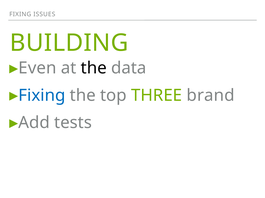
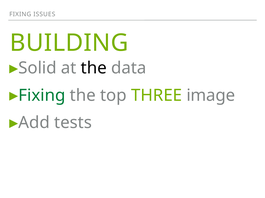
Even: Even -> Solid
Fixing at (42, 96) colour: blue -> green
brand: brand -> image
